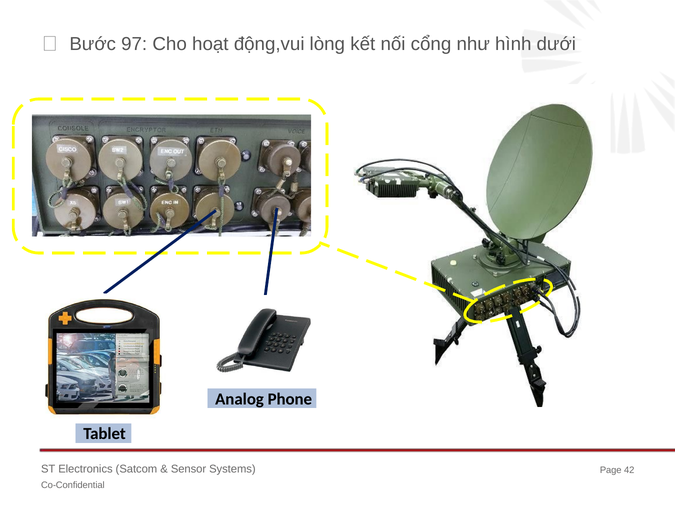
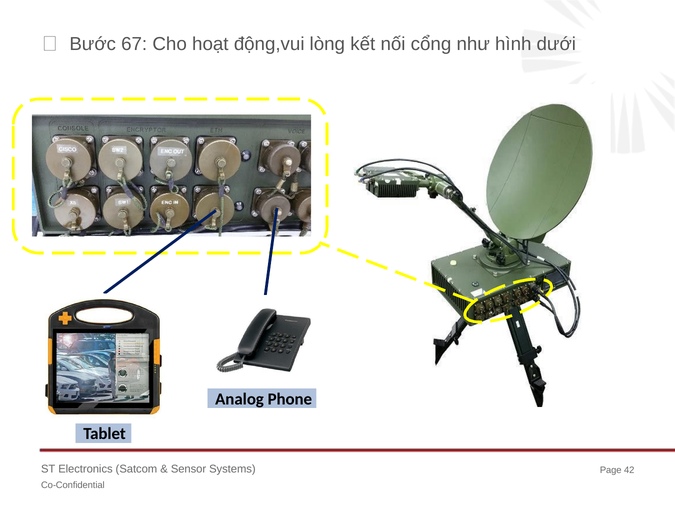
97: 97 -> 67
